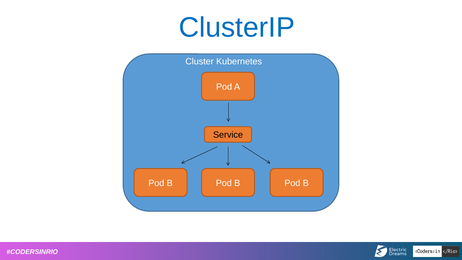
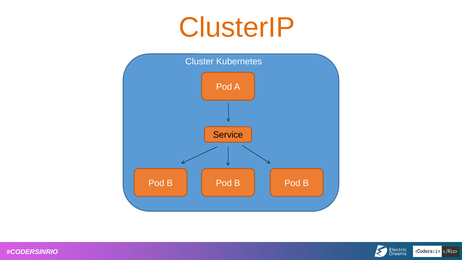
ClusterIP colour: blue -> orange
